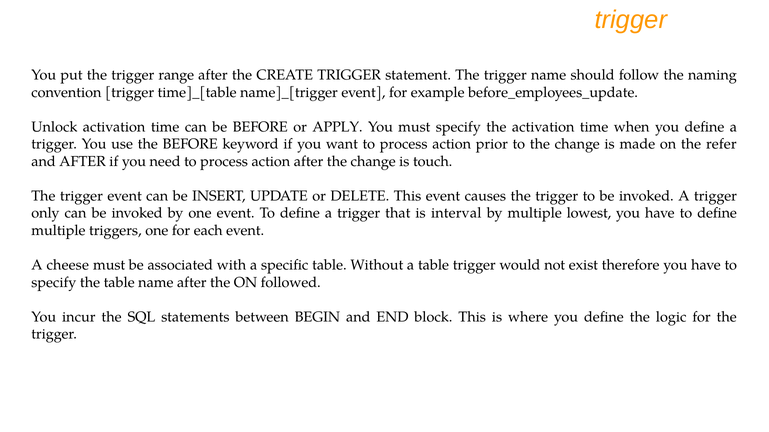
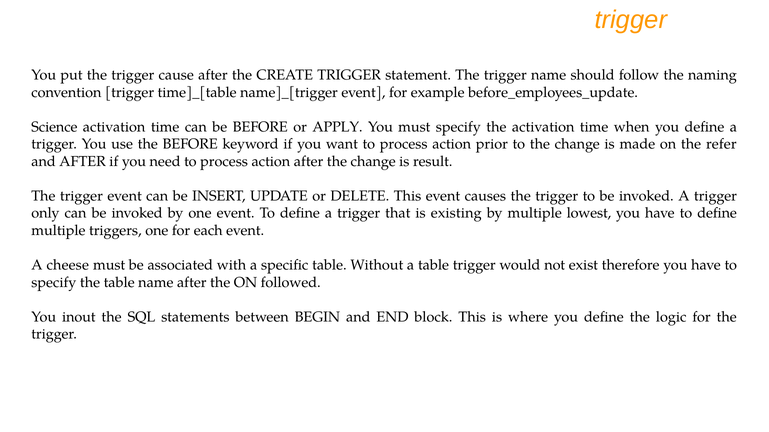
range: range -> cause
Unlock: Unlock -> Science
touch: touch -> result
interval: interval -> existing
incur: incur -> inout
